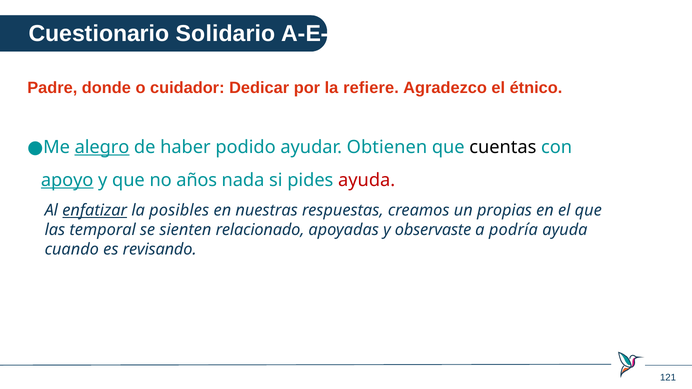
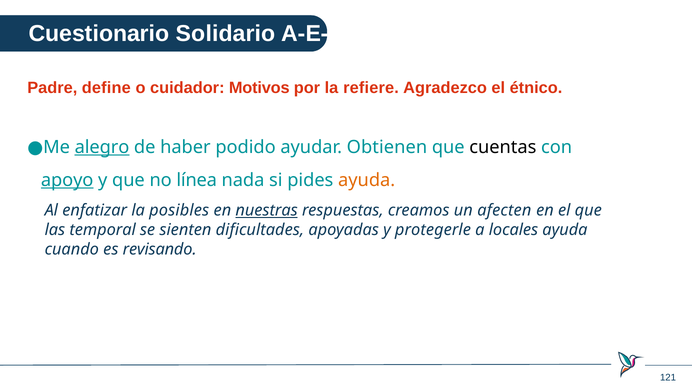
donde: donde -> define
Dedicar: Dedicar -> Motivos
años: años -> línea
ayuda at (367, 180) colour: red -> orange
enfatizar underline: present -> none
nuestras underline: none -> present
propias: propias -> afecten
relacionado: relacionado -> dificultades
observaste: observaste -> protegerle
podría: podría -> locales
